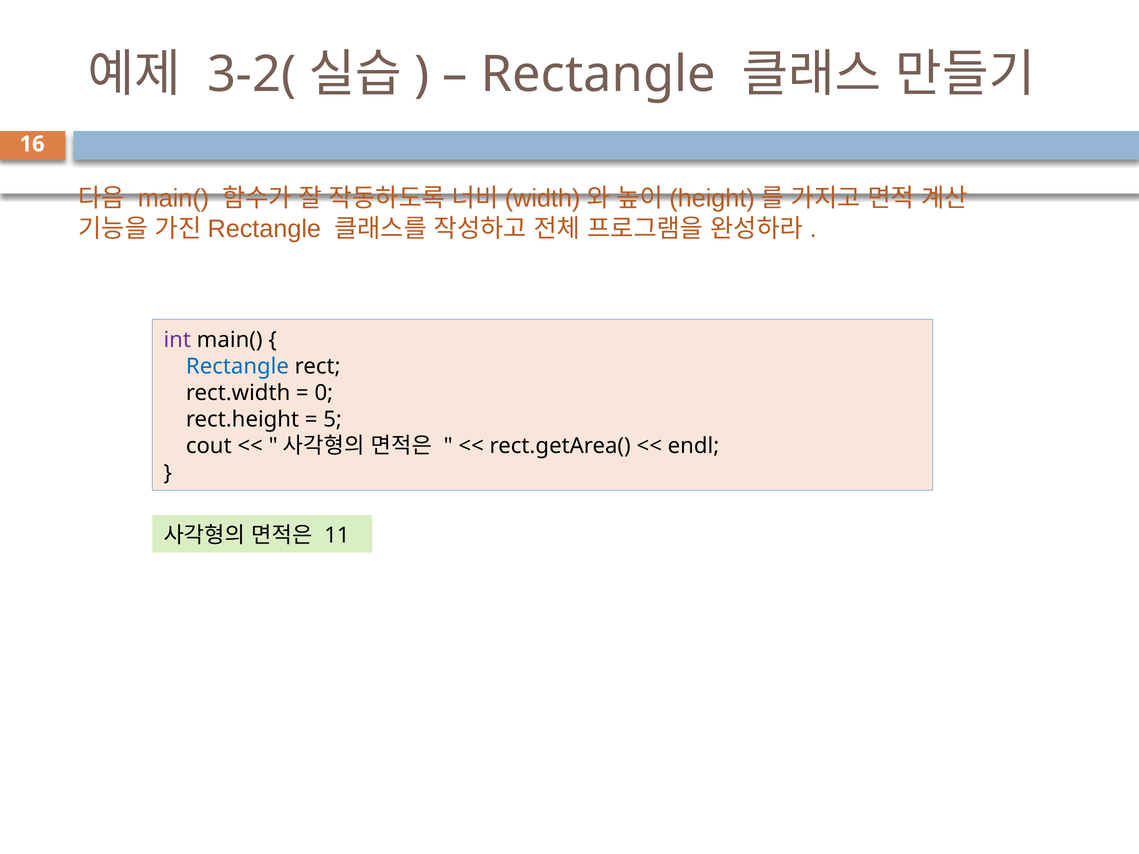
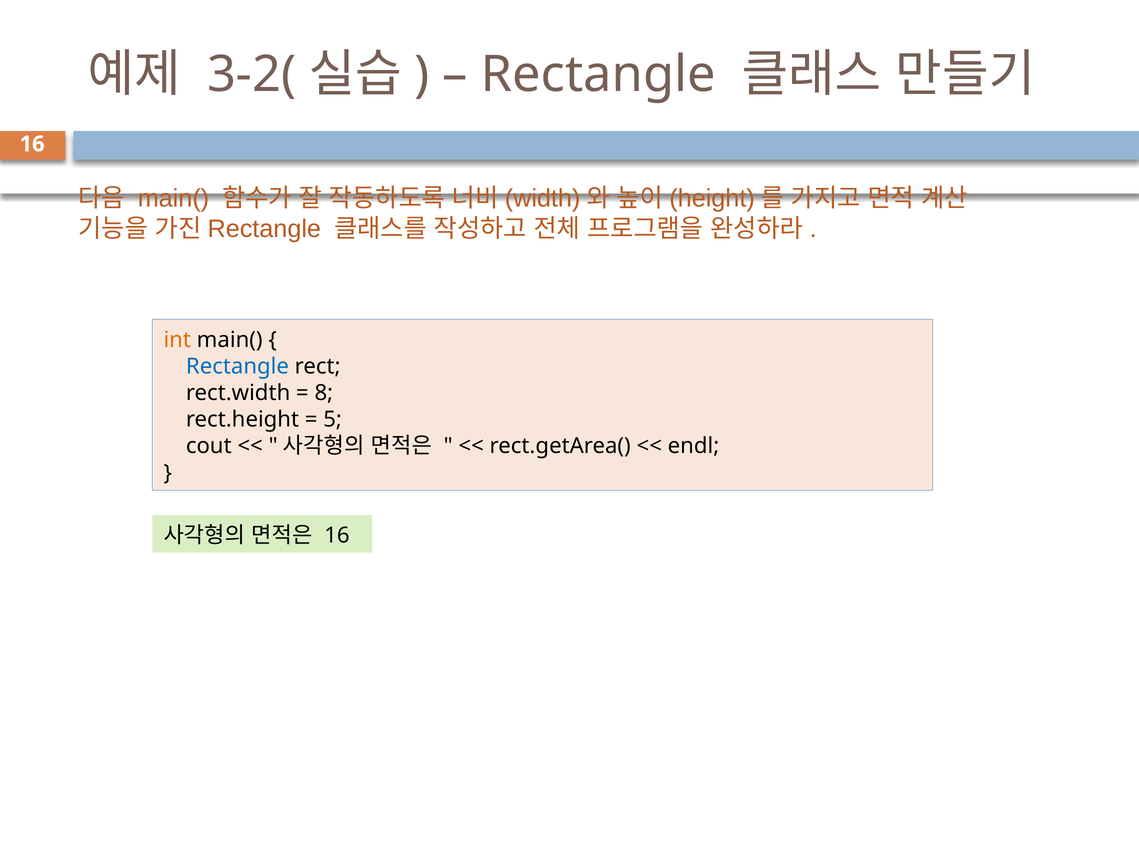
int colour: purple -> orange
0: 0 -> 8
11 at (337, 536): 11 -> 16
